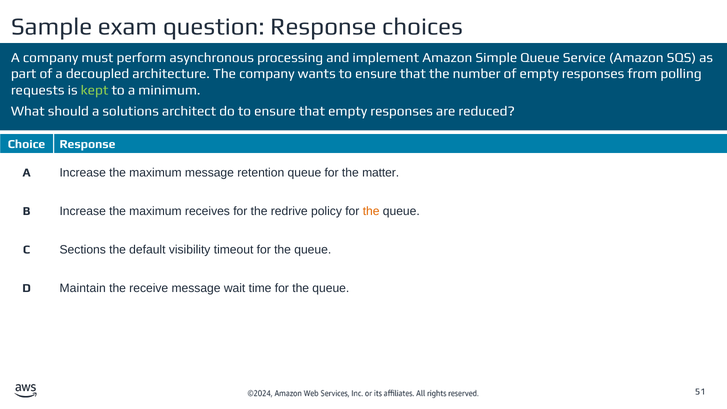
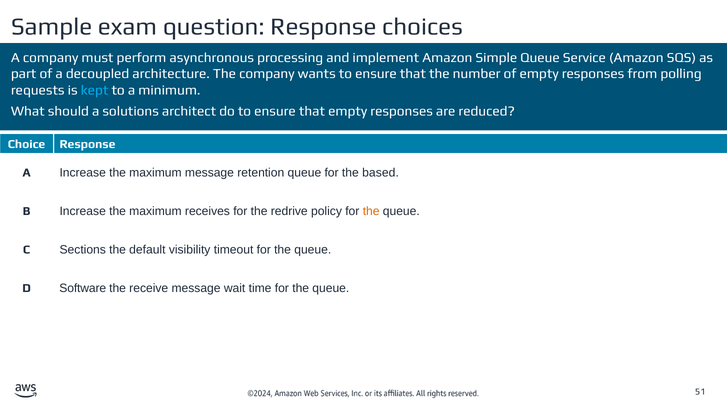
kept colour: light green -> light blue
matter: matter -> based
Maintain: Maintain -> Software
